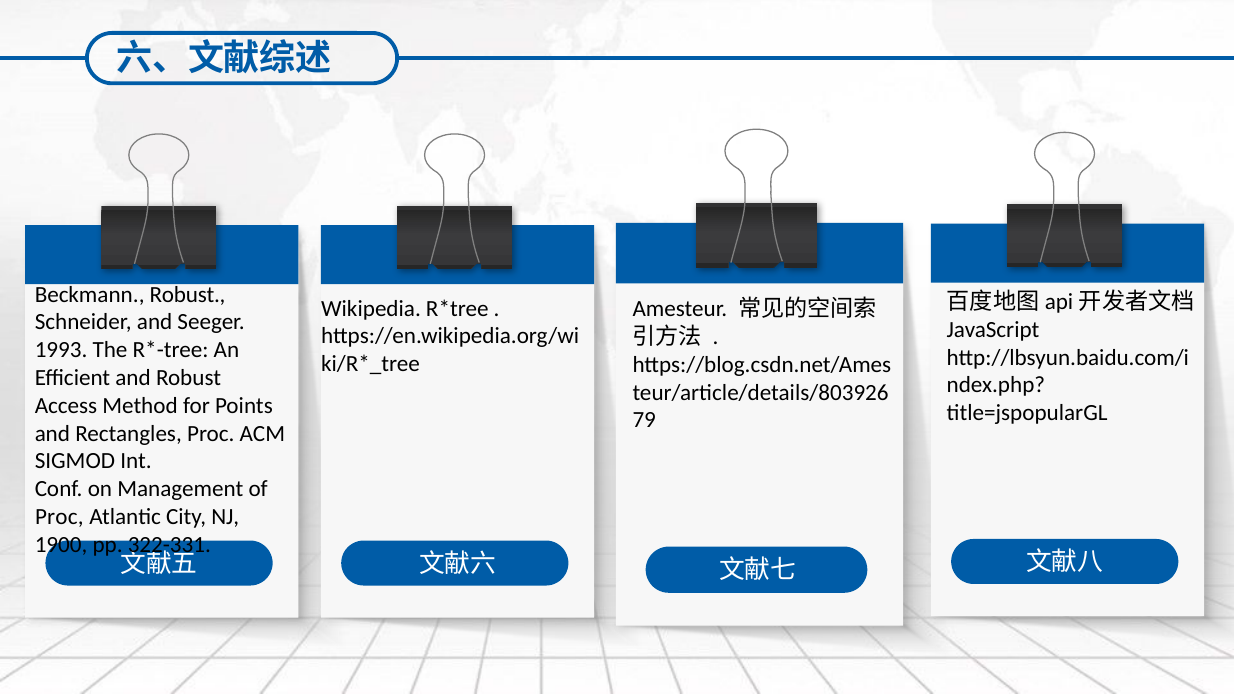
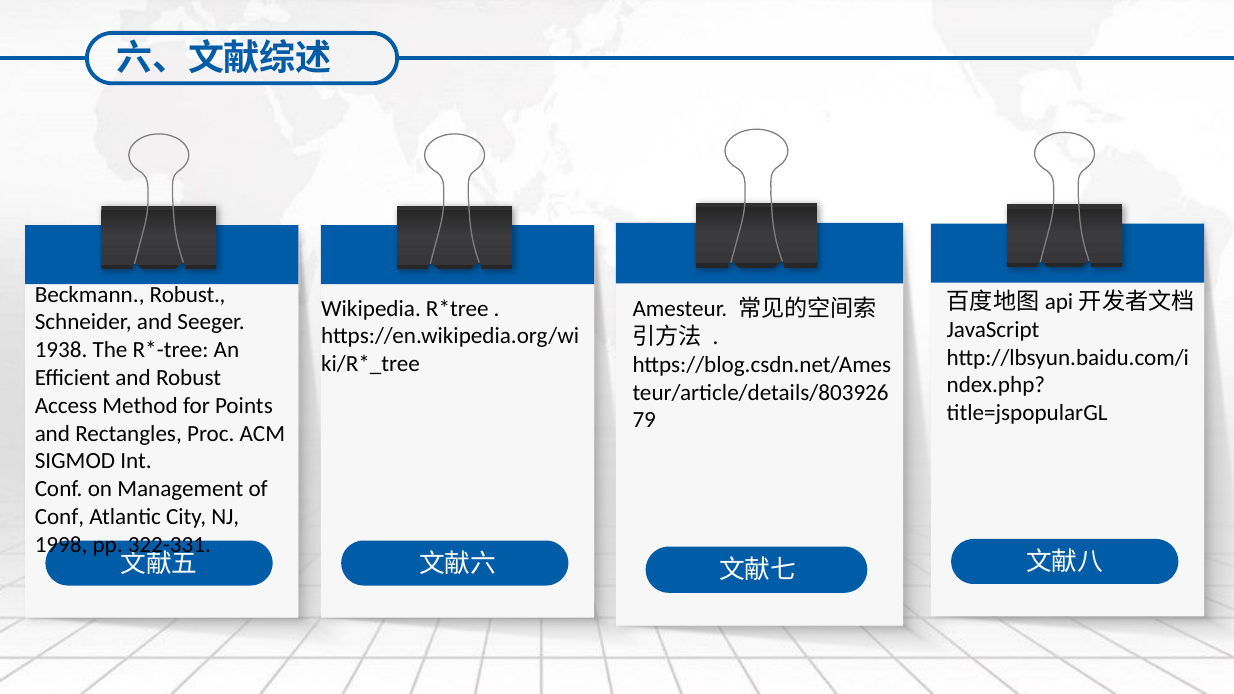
1993: 1993 -> 1938
Proc at (59, 517): Proc -> Conf
1900: 1900 -> 1998
